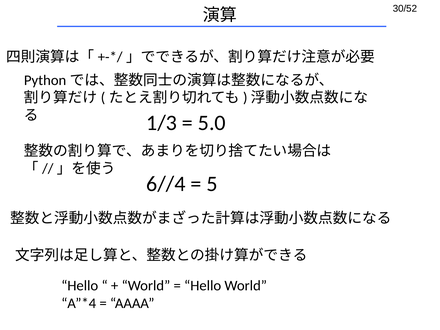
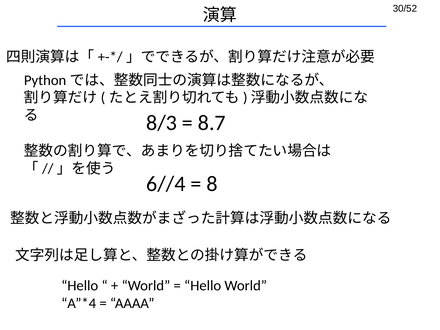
1/3: 1/3 -> 8/3
5.0: 5.0 -> 8.7
5: 5 -> 8
